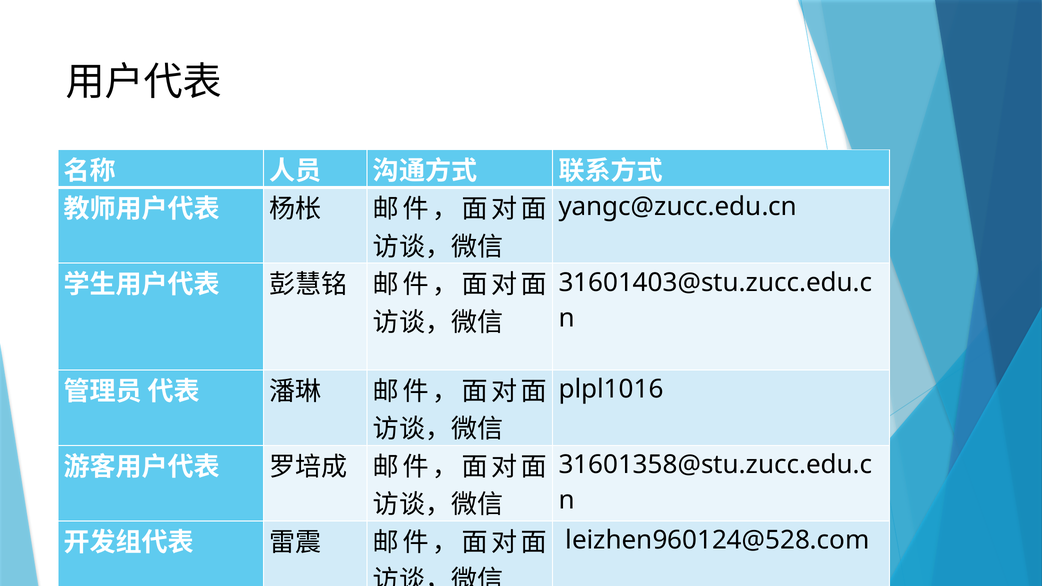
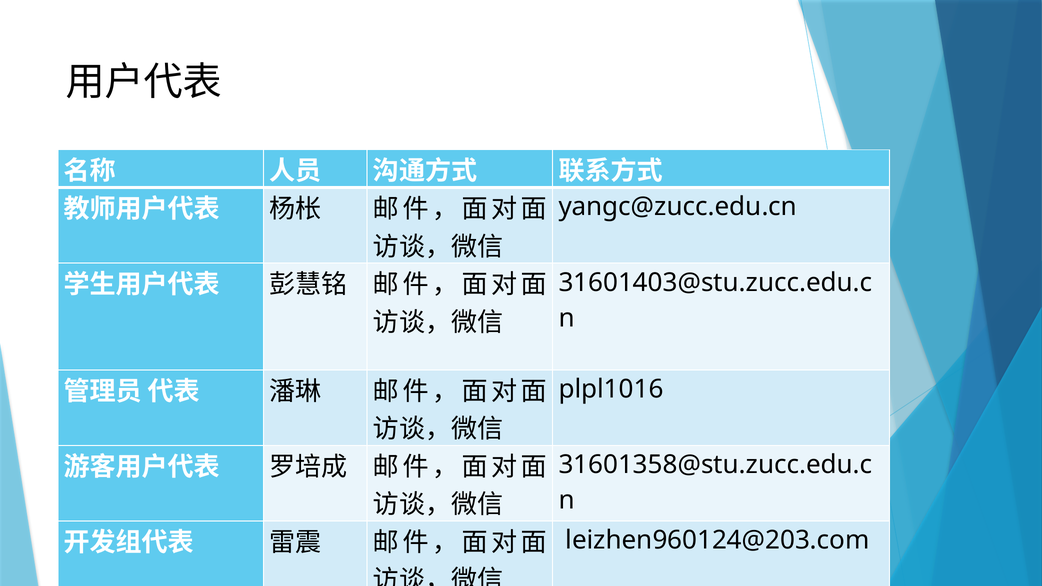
leizhen960124@528.com: leizhen960124@528.com -> leizhen960124@203.com
